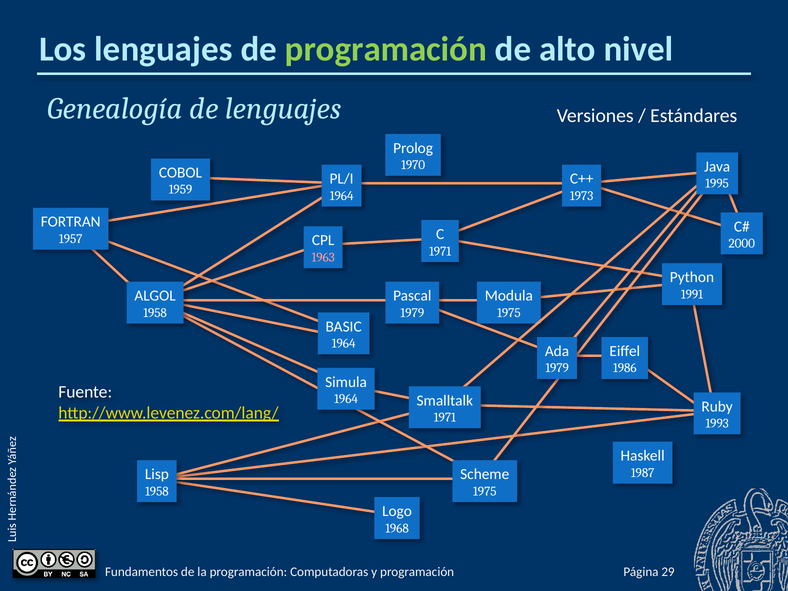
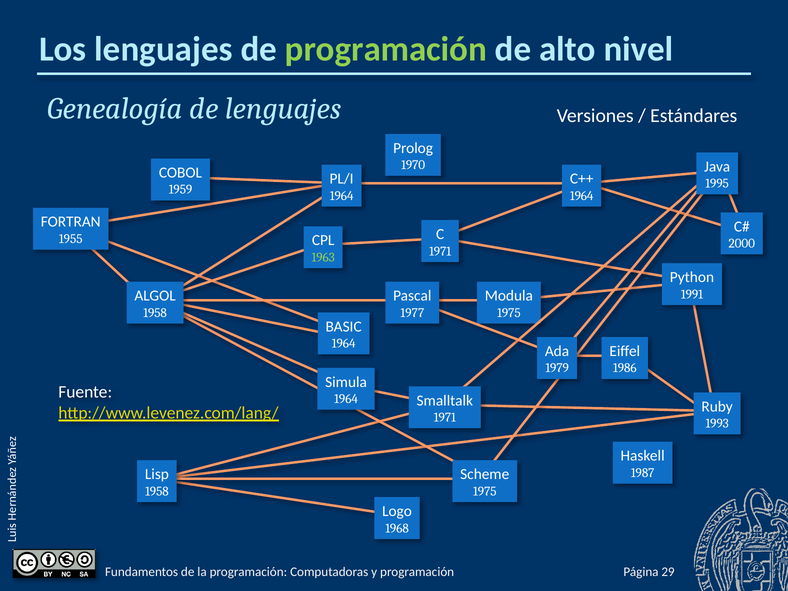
1973 at (582, 196): 1973 -> 1964
1957: 1957 -> 1955
1963 colour: pink -> light green
1979 at (412, 313): 1979 -> 1977
